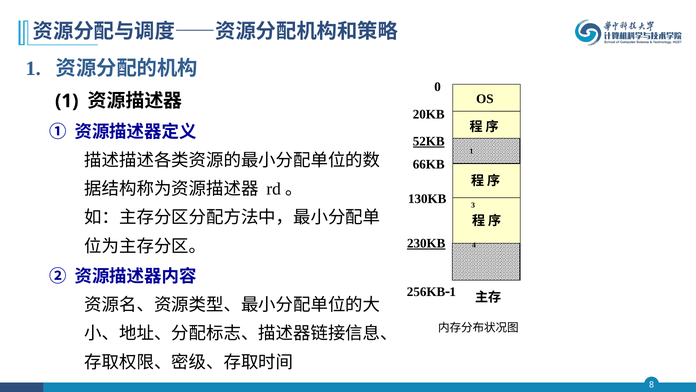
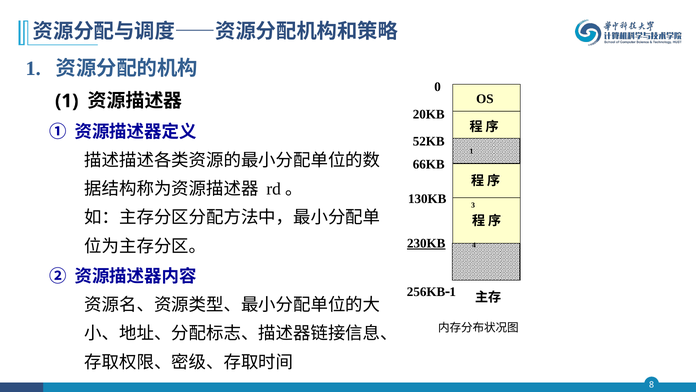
52KB underline: present -> none
